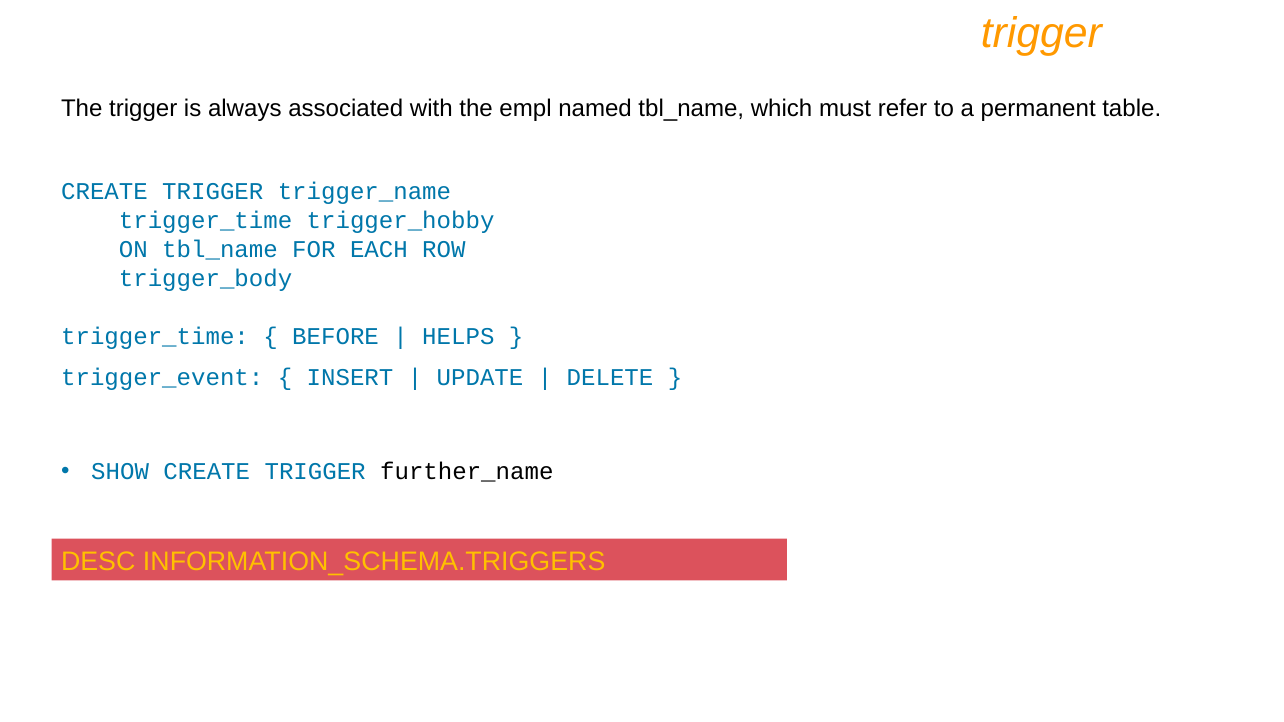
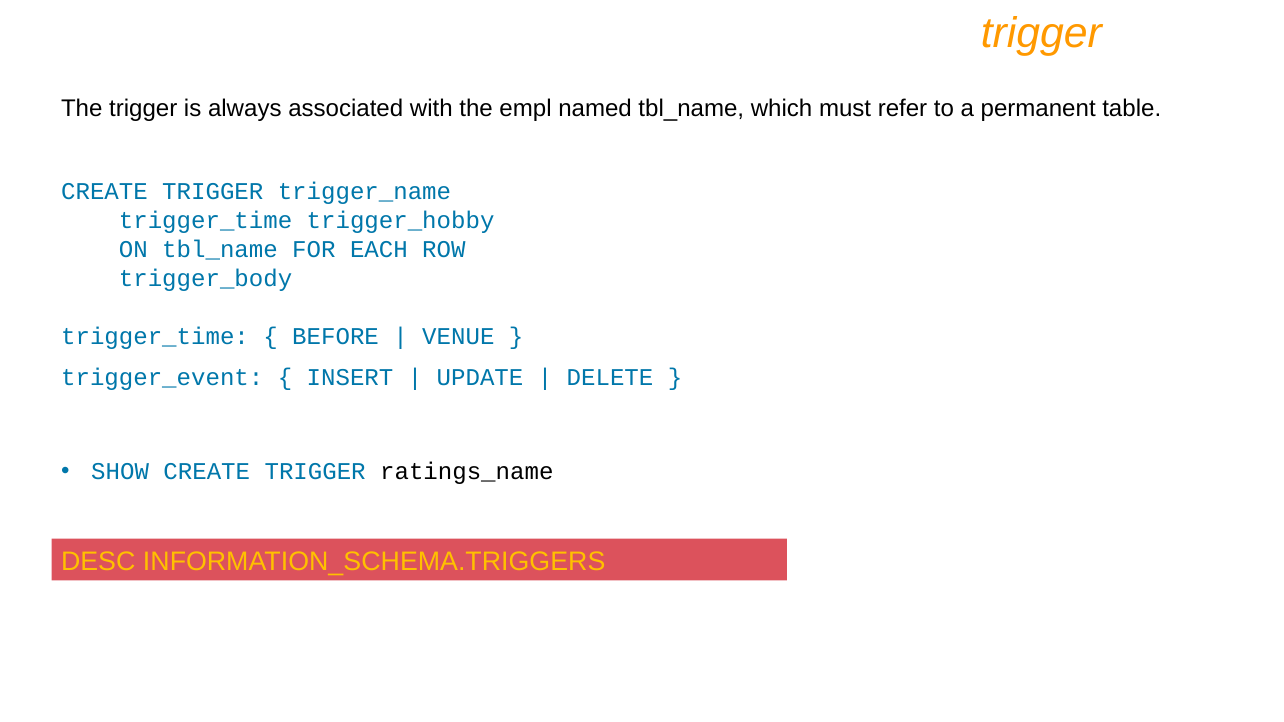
HELPS: HELPS -> VENUE
further_name: further_name -> ratings_name
